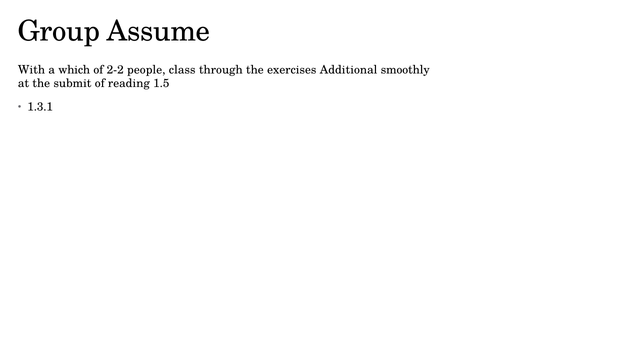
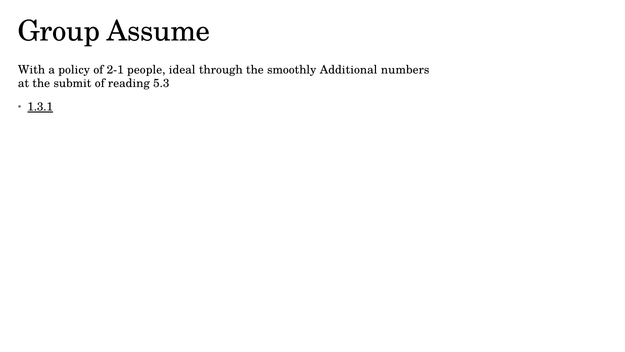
which: which -> policy
2-2: 2-2 -> 2-1
class: class -> ideal
exercises: exercises -> smoothly
smoothly: smoothly -> numbers
1.5: 1.5 -> 5.3
1.3.1 underline: none -> present
